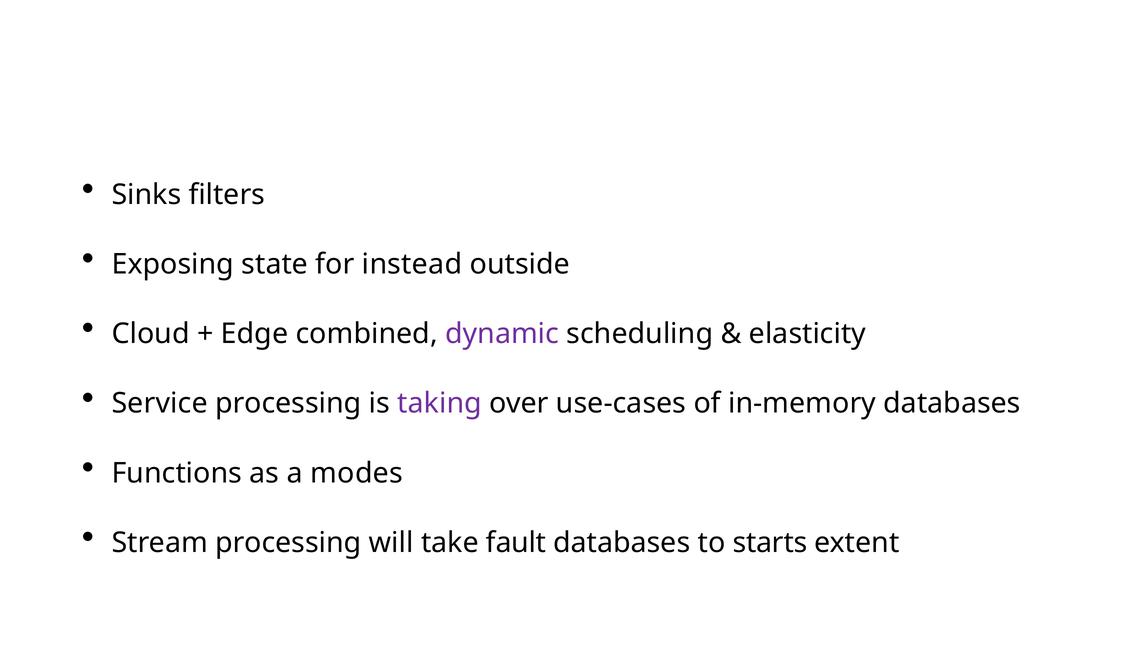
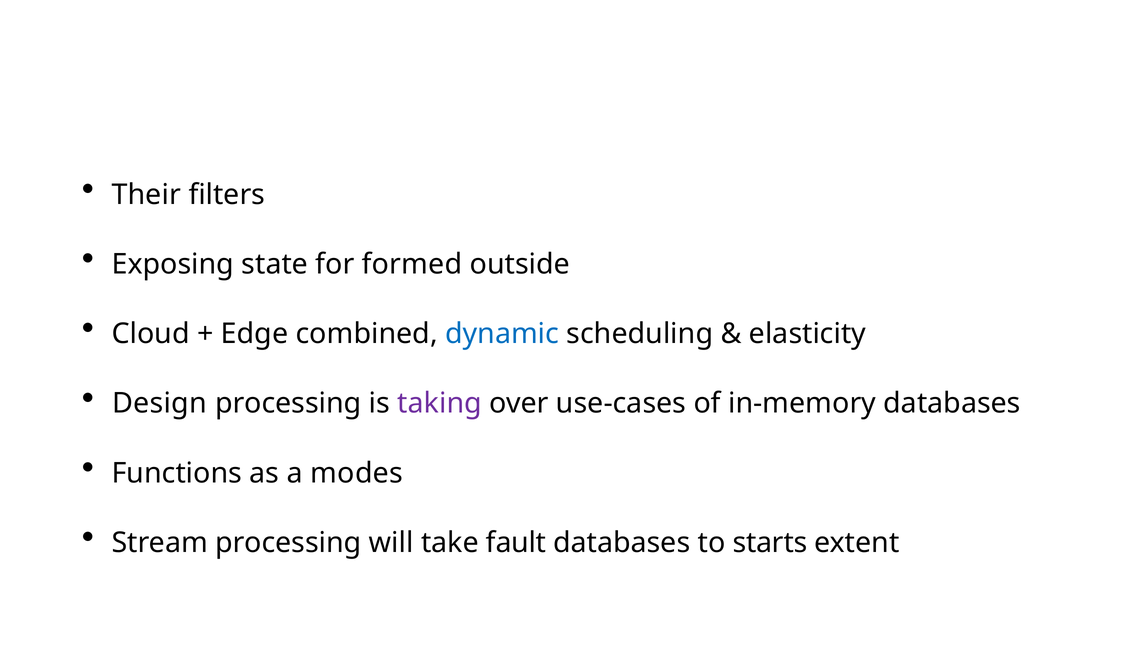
Sinks: Sinks -> Their
instead: instead -> formed
dynamic colour: purple -> blue
Service: Service -> Design
